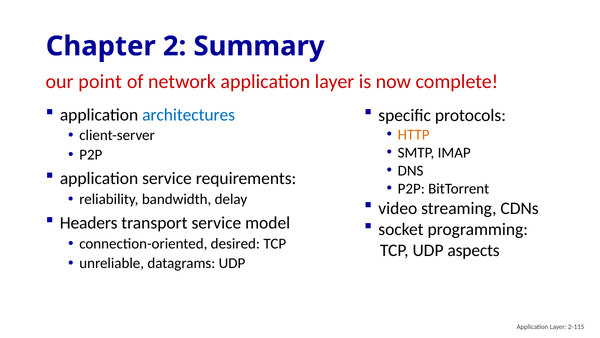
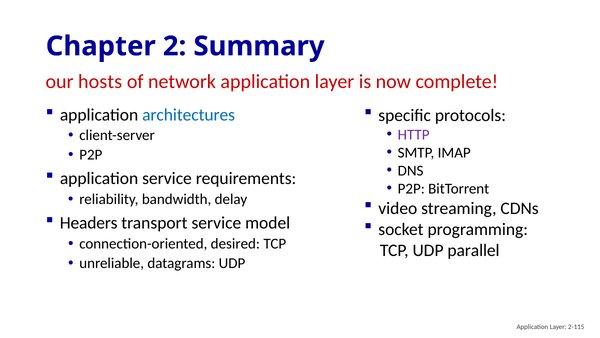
point: point -> hosts
HTTP colour: orange -> purple
aspects: aspects -> parallel
